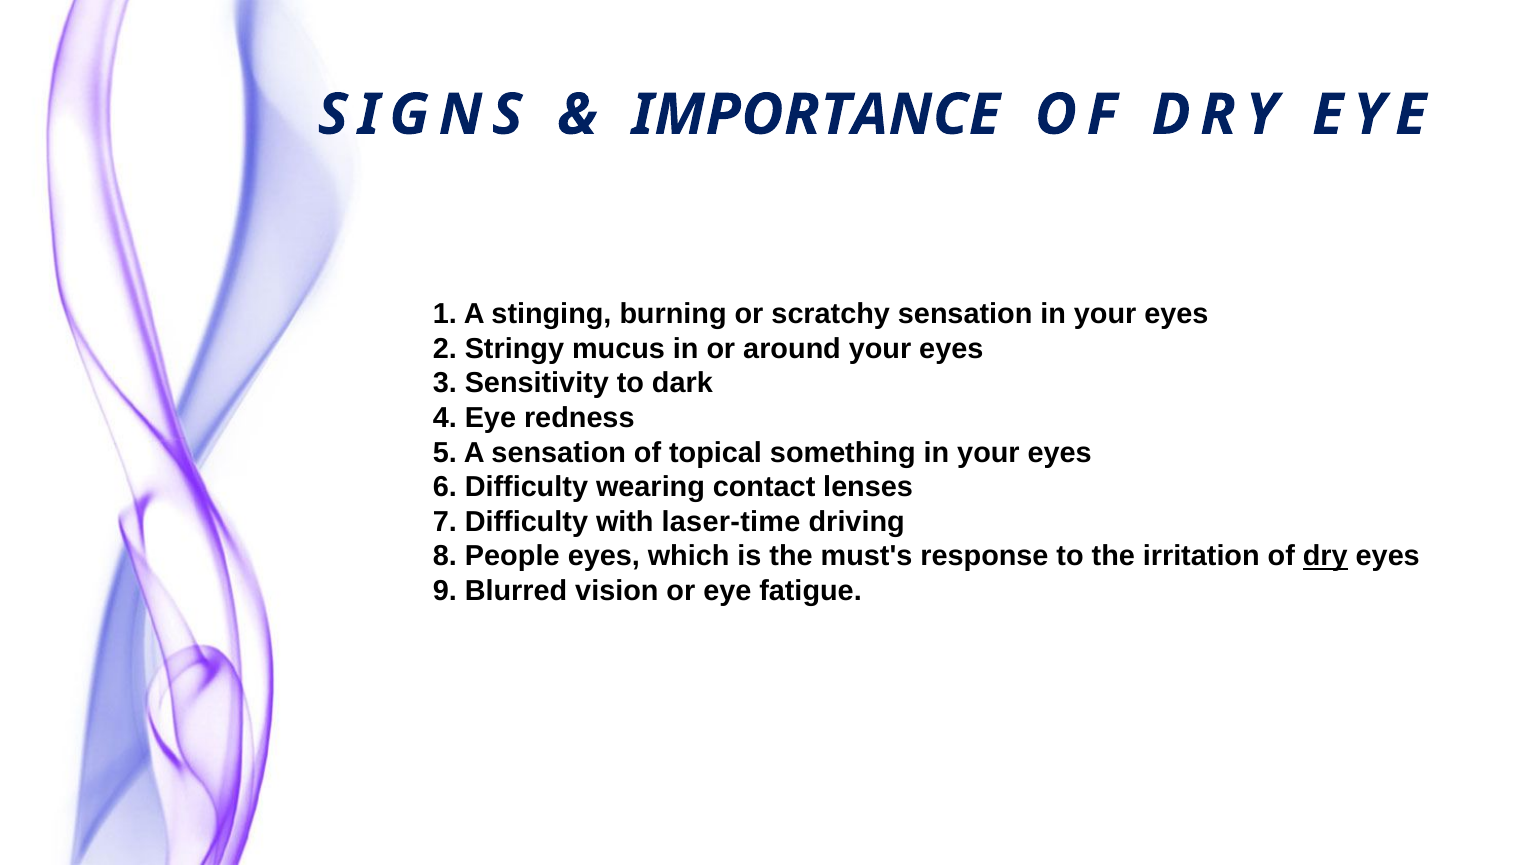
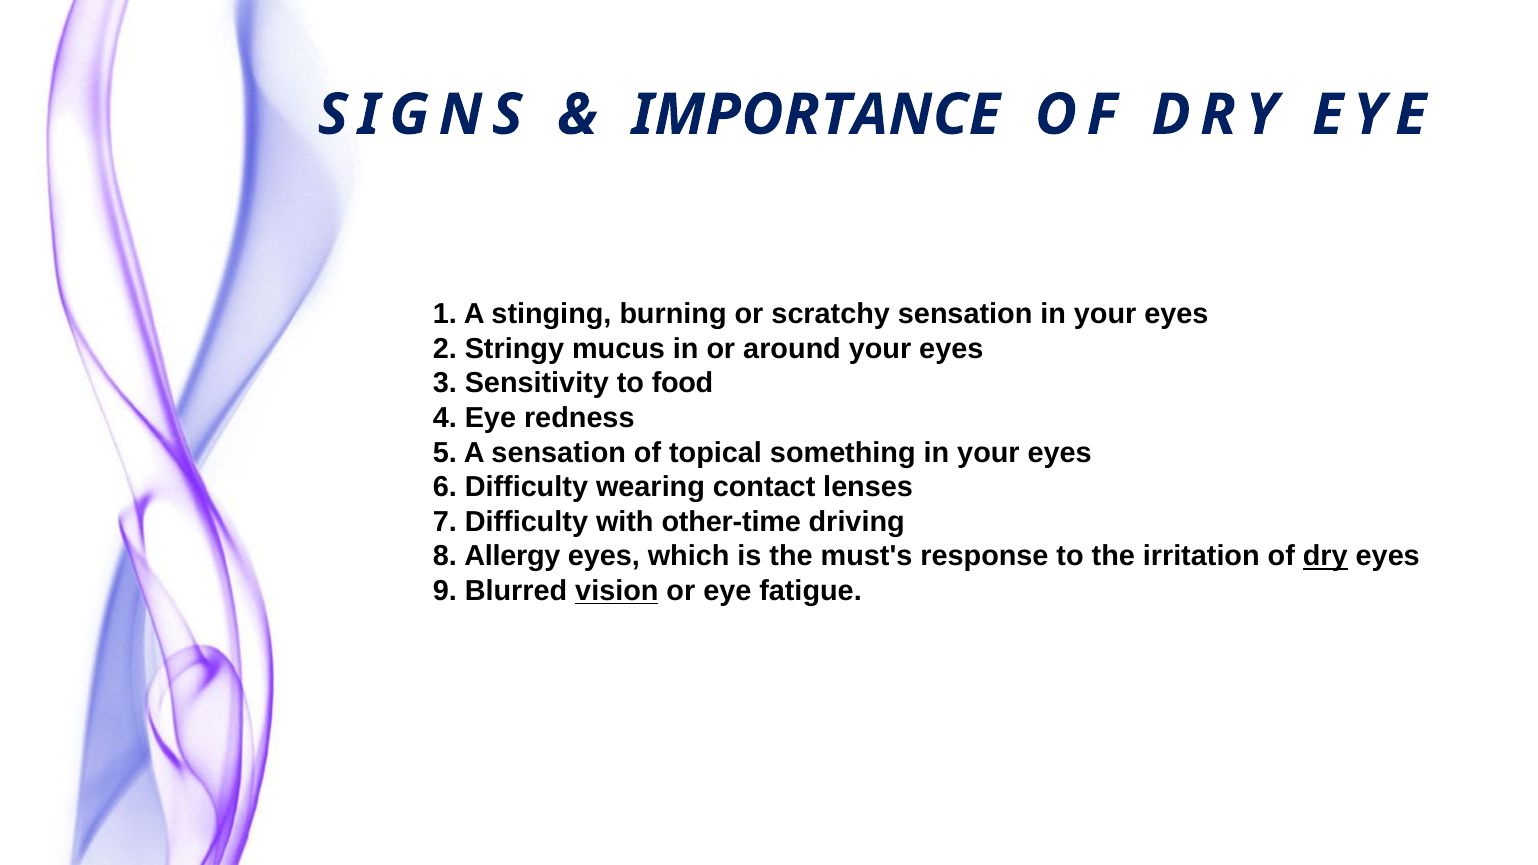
dark: dark -> food
laser-time: laser-time -> other-time
People: People -> Allergy
vision underline: none -> present
